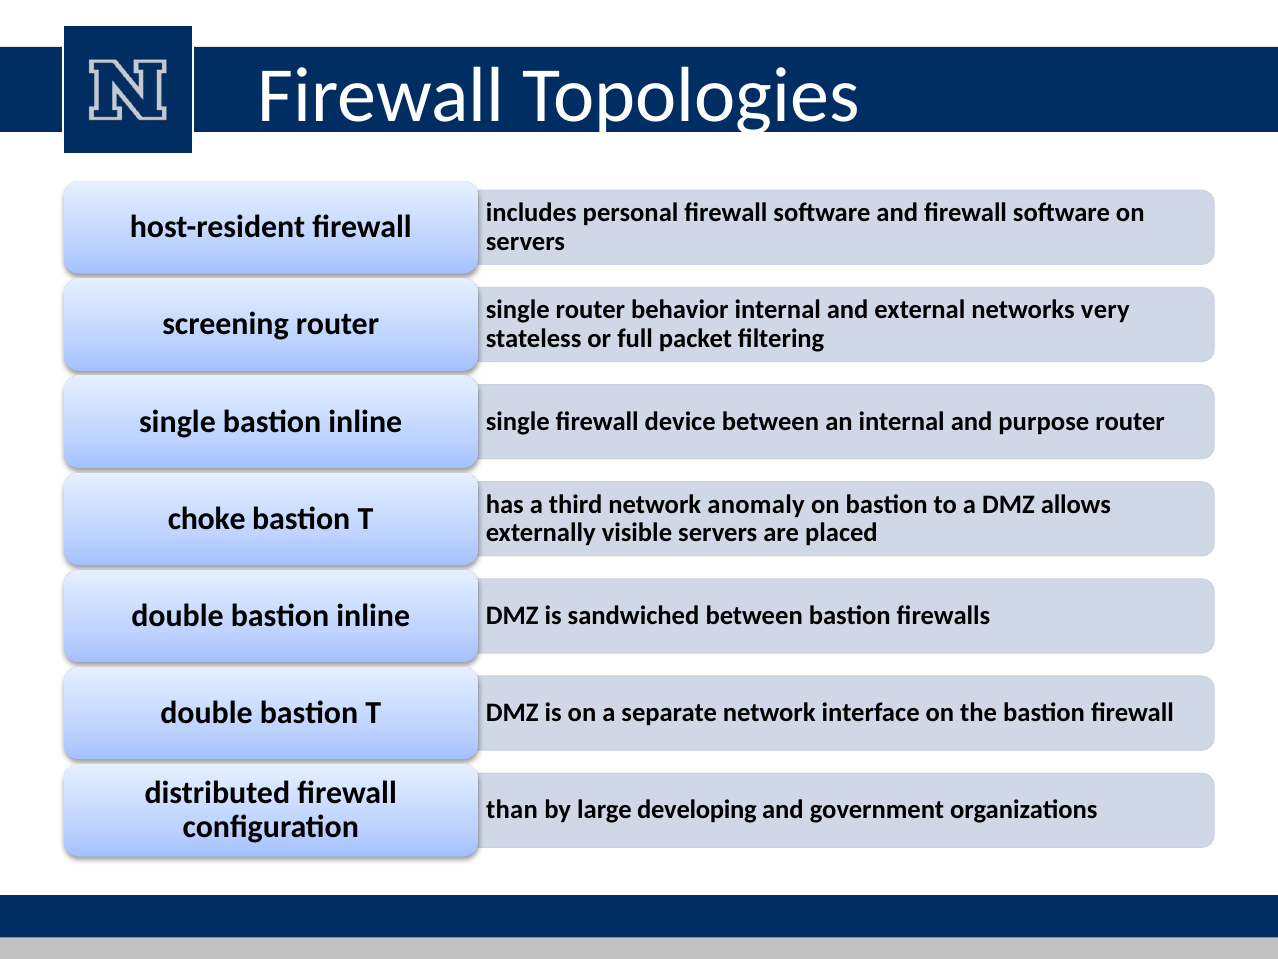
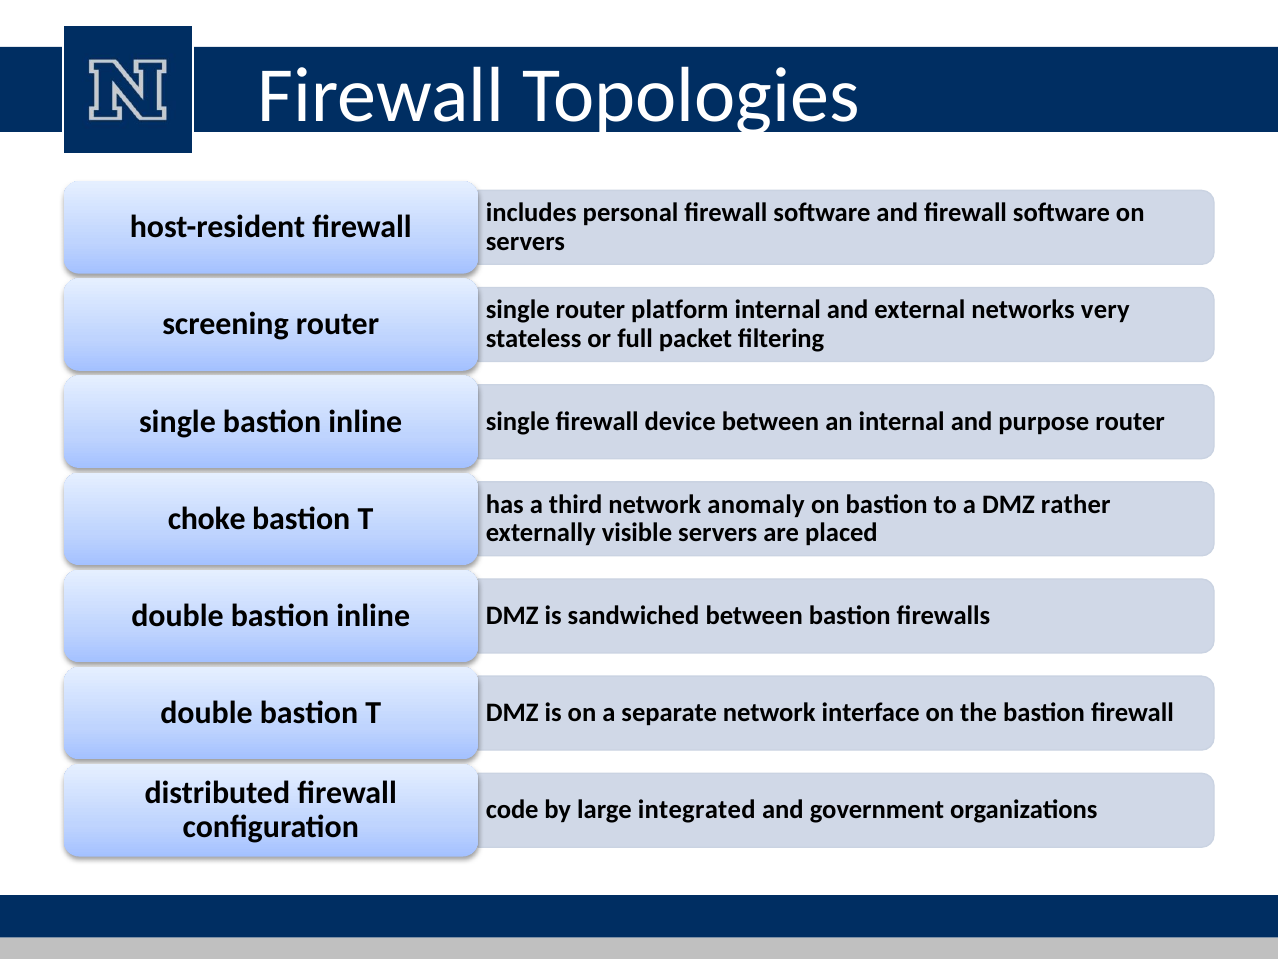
behavior: behavior -> platform
allows: allows -> rather
than: than -> code
developing: developing -> integrated
